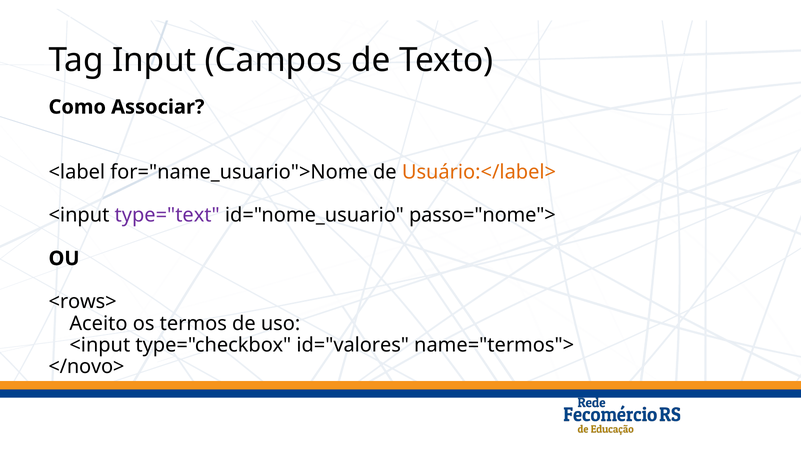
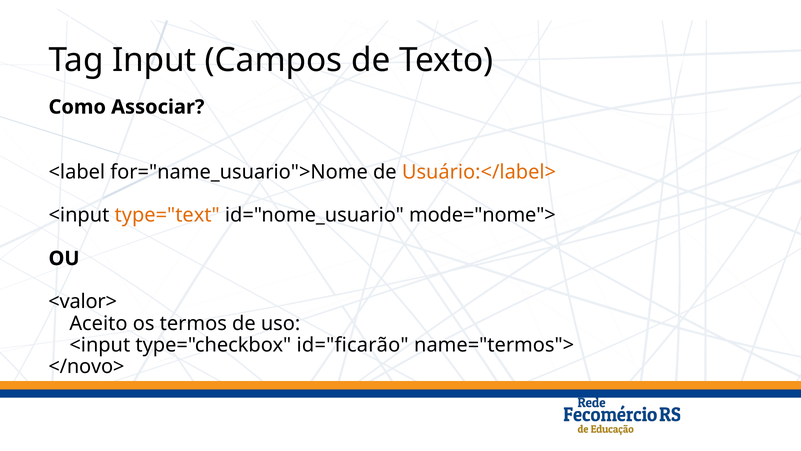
type="text colour: purple -> orange
passo="nome">: passo="nome"> -> mode="nome">
<rows>: <rows> -> <valor>
id="valores: id="valores -> id="ficarão
